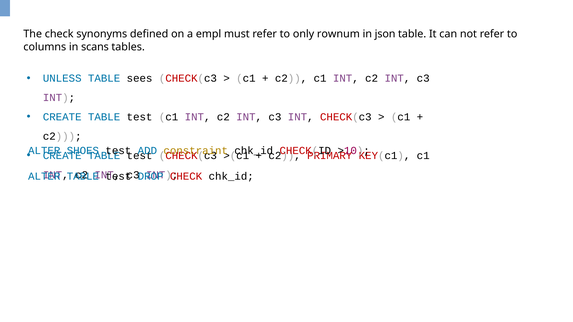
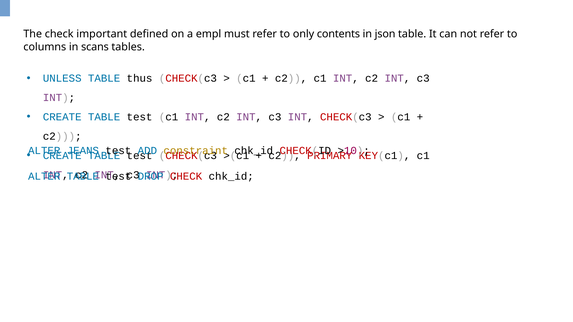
synonyms: synonyms -> important
rownum: rownum -> contents
sees: sees -> thus
SHOES: SHOES -> JEANS
